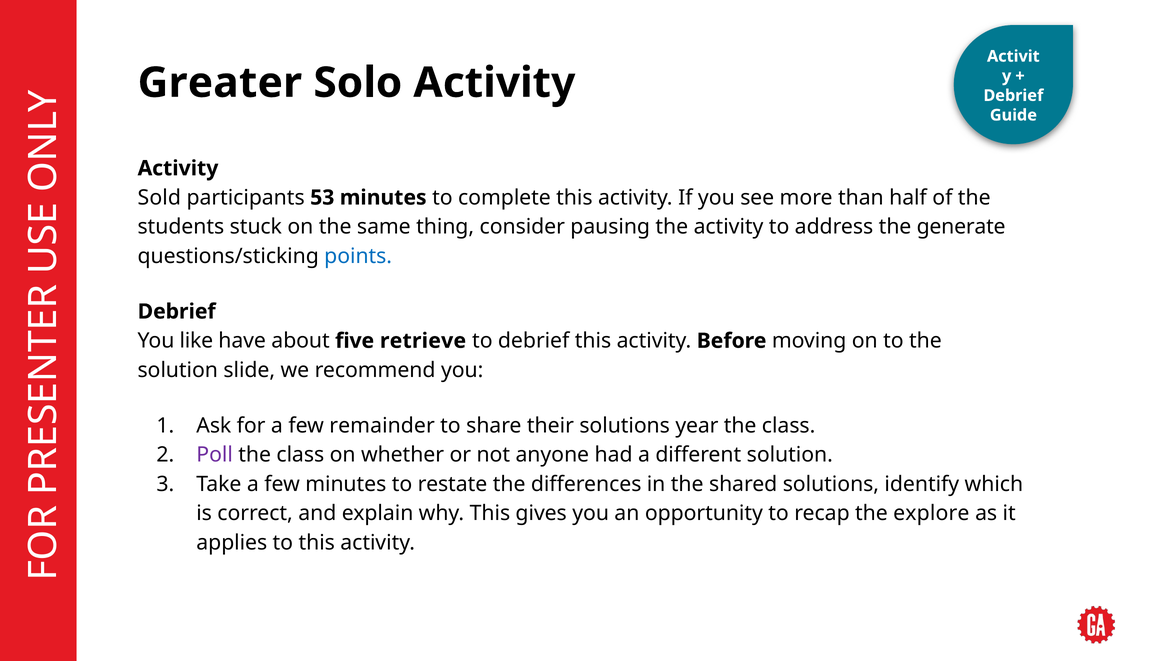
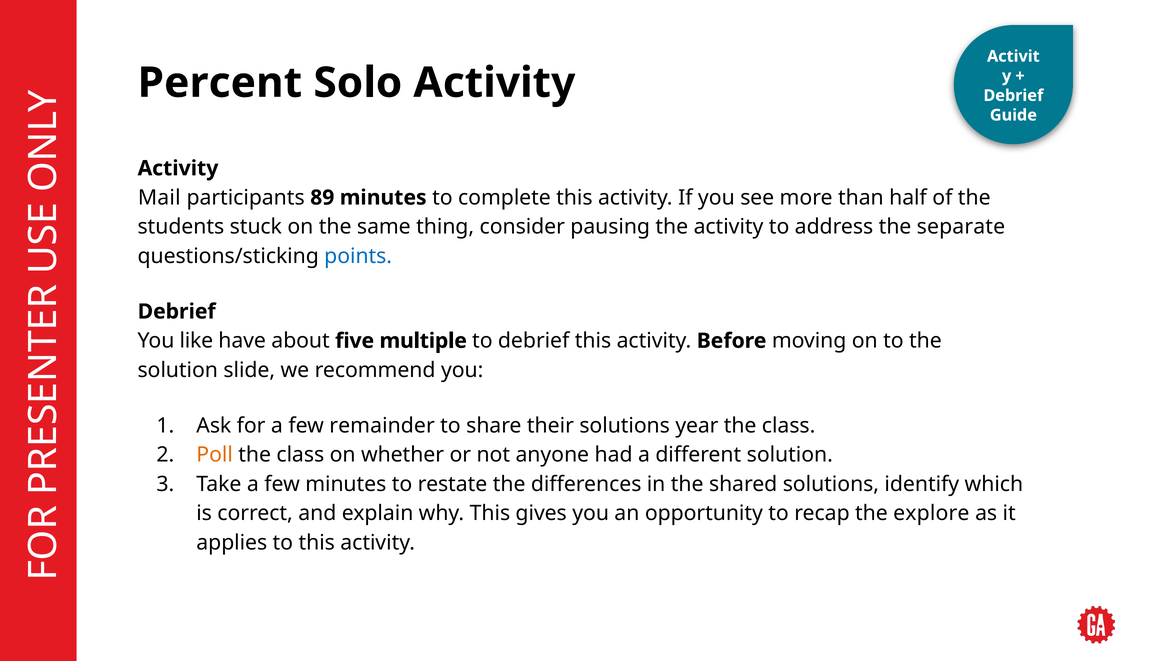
Greater: Greater -> Percent
Sold: Sold -> Mail
53: 53 -> 89
generate: generate -> separate
retrieve: retrieve -> multiple
Poll colour: purple -> orange
